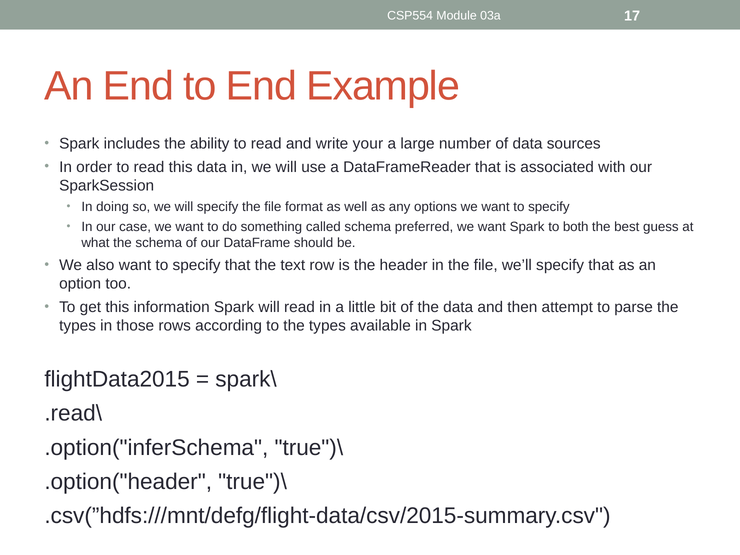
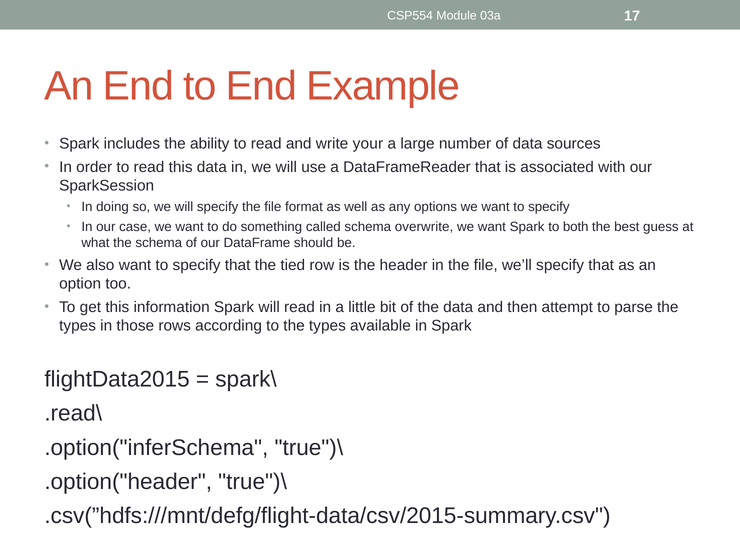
preferred: preferred -> overwrite
text: text -> tied
